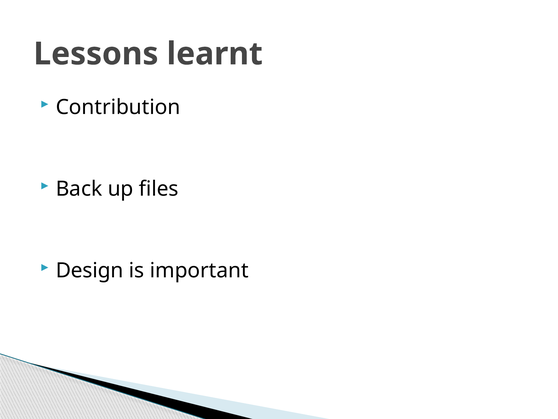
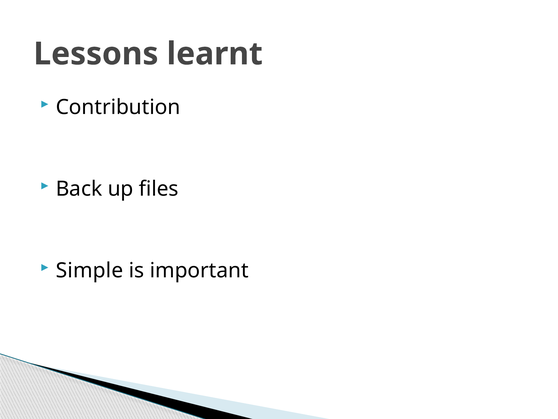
Design: Design -> Simple
